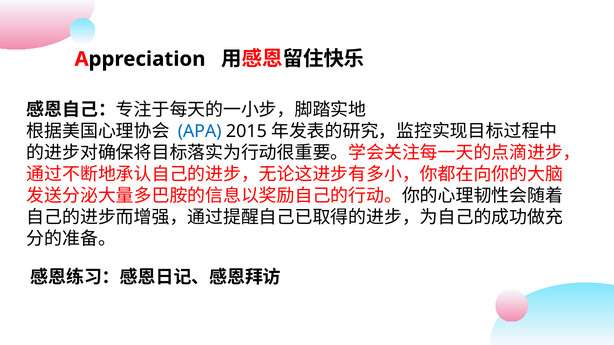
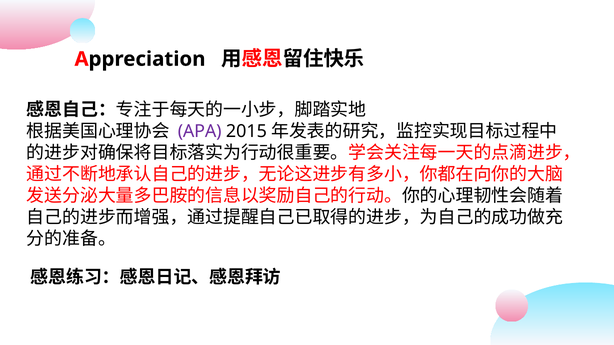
APA colour: blue -> purple
